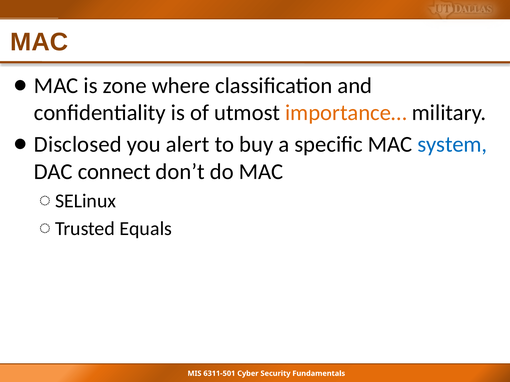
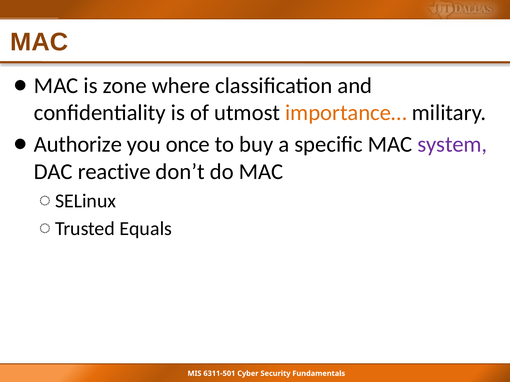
Disclosed: Disclosed -> Authorize
alert: alert -> once
system colour: blue -> purple
connect: connect -> reactive
